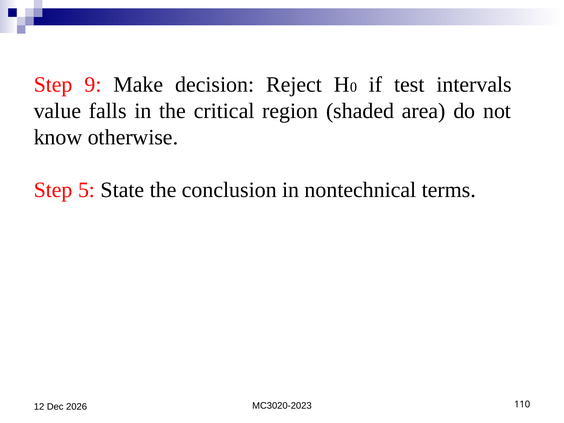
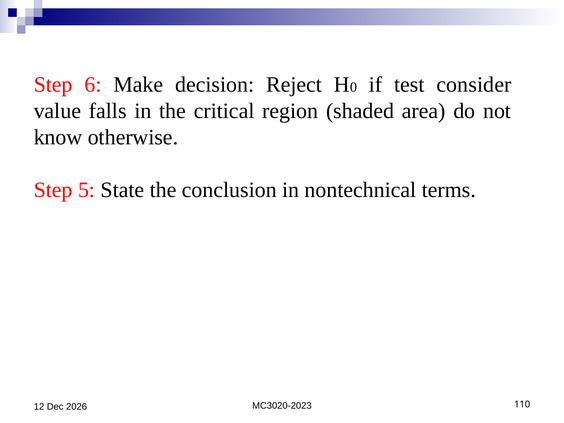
9: 9 -> 6
intervals: intervals -> consider
